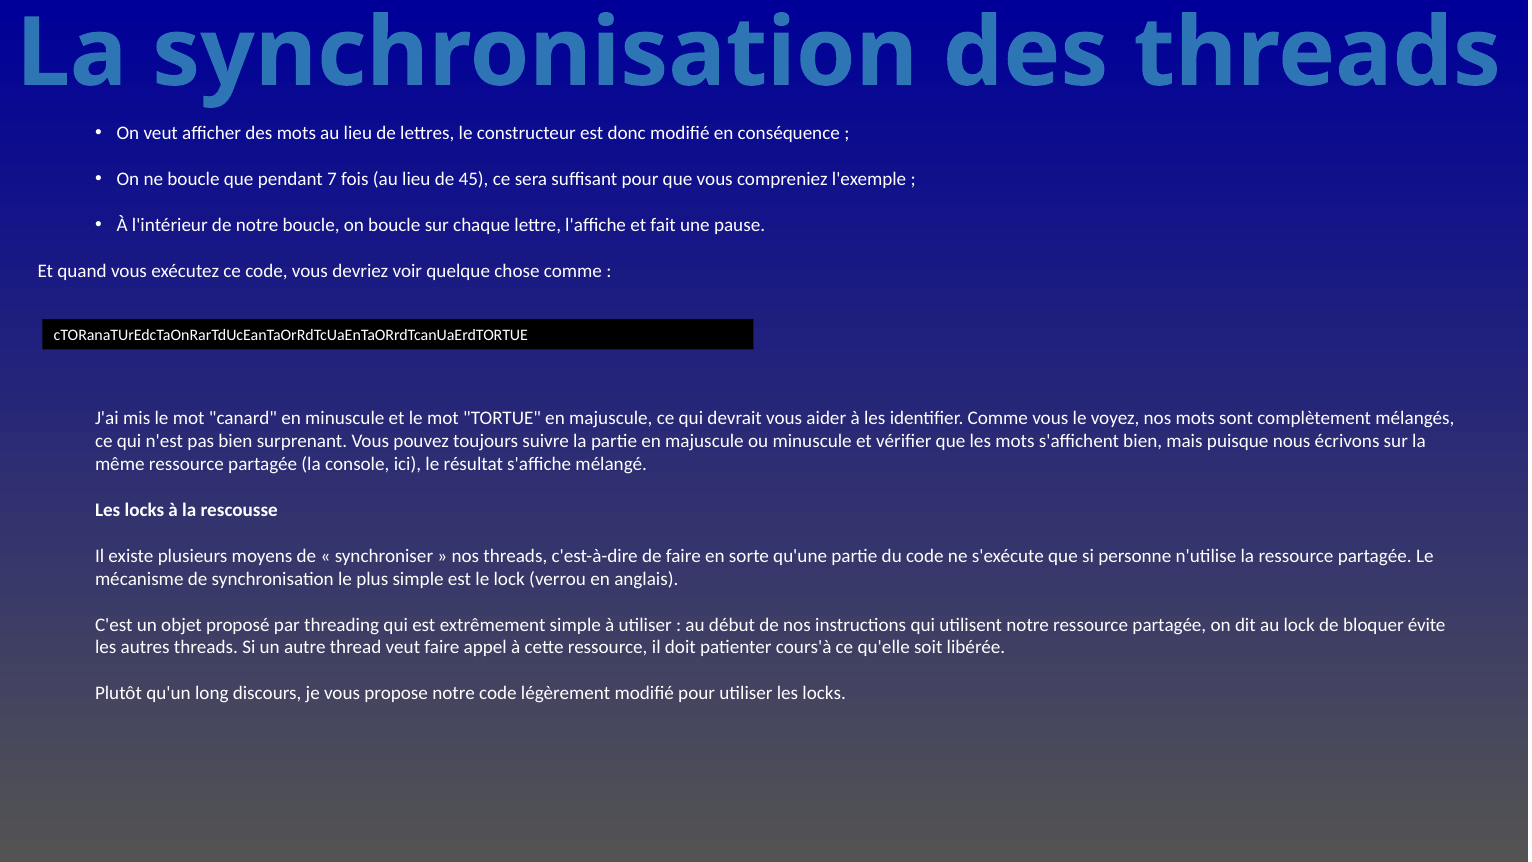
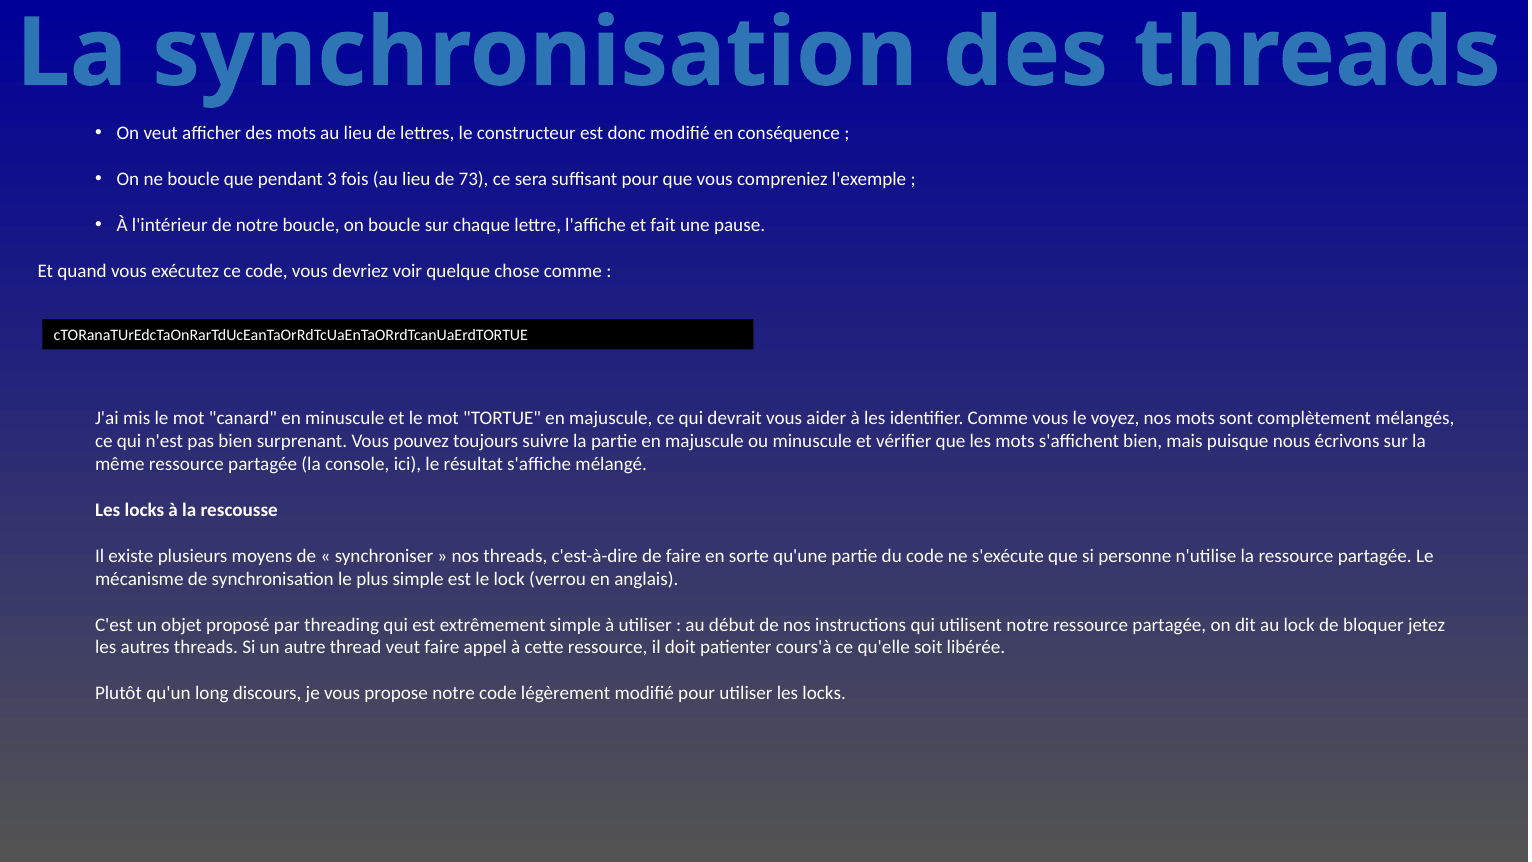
7: 7 -> 3
45: 45 -> 73
évite: évite -> jetez
